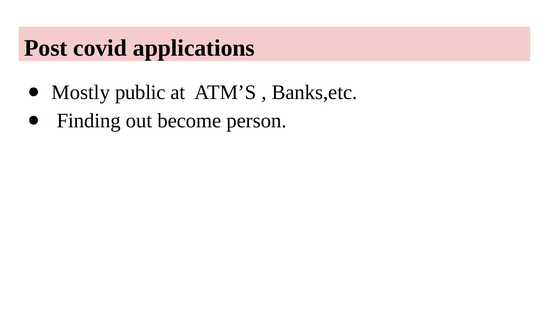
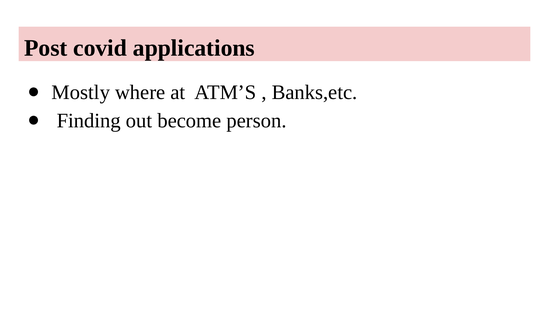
public: public -> where
